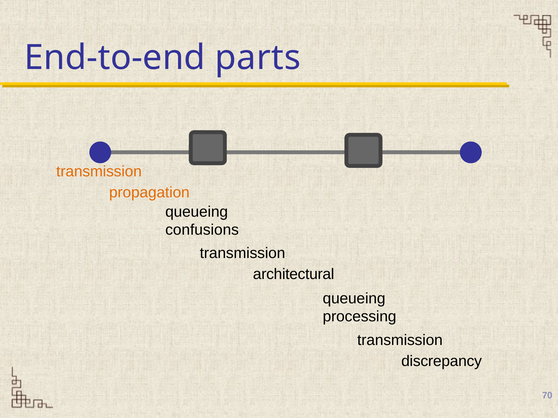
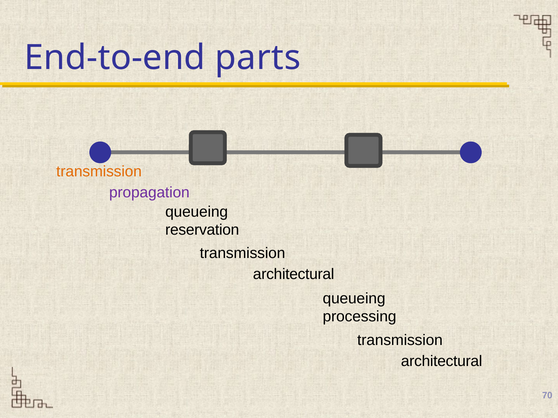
propagation colour: orange -> purple
confusions: confusions -> reservation
discrepancy at (442, 362): discrepancy -> architectural
